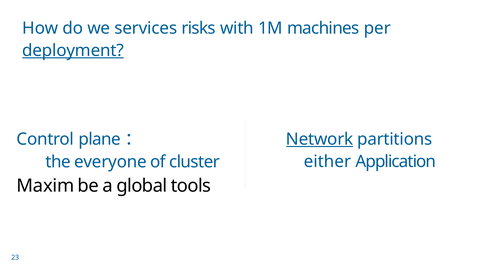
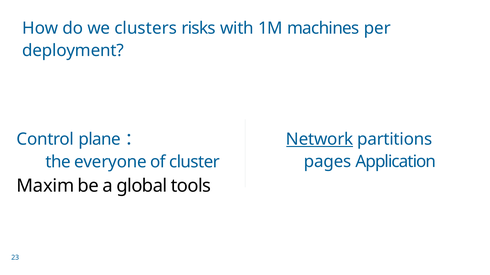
services: services -> clusters
deployment underline: present -> none
either: either -> pages
